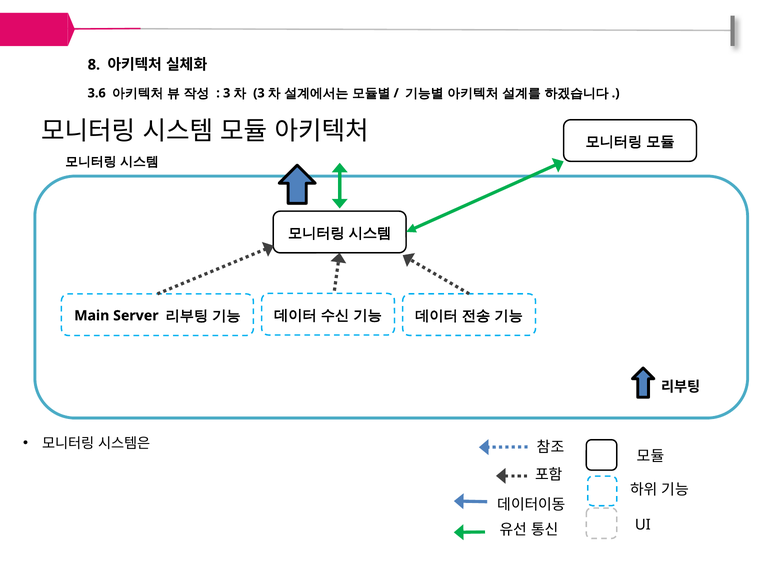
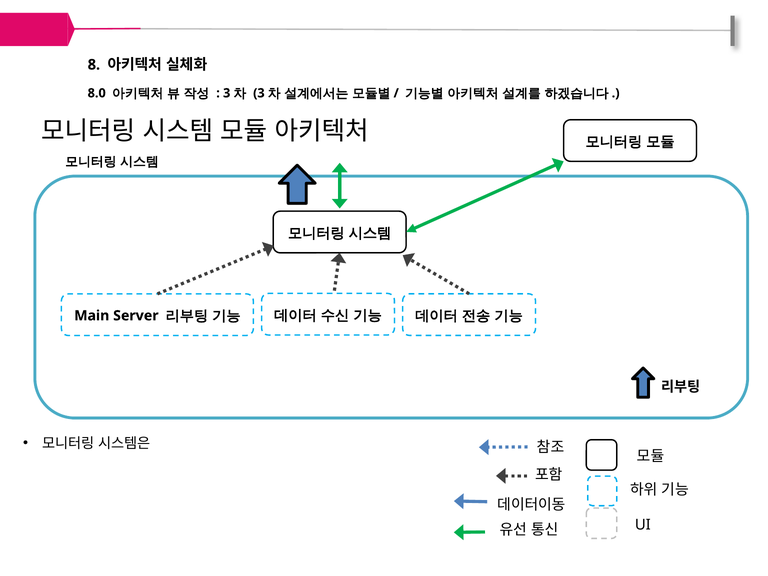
3.6: 3.6 -> 8.0
